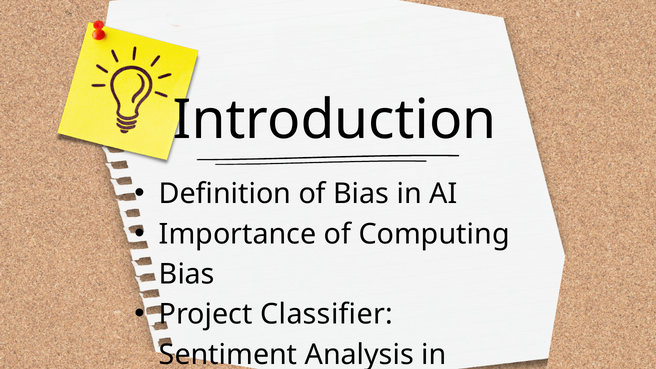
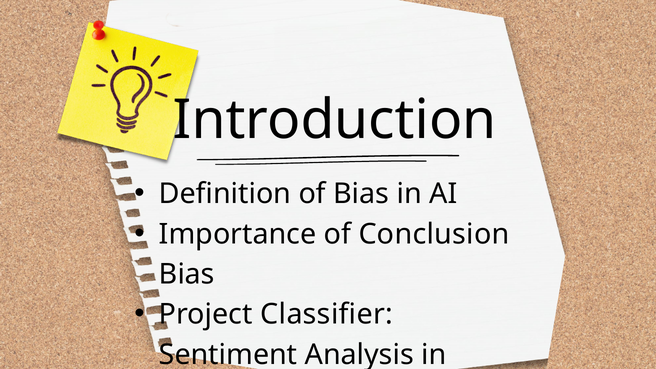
Computing: Computing -> Conclusion
